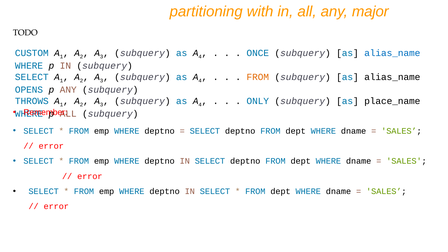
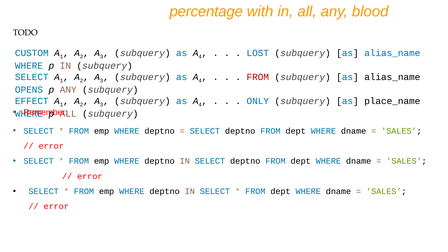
partitioning: partitioning -> percentage
major: major -> blood
ONCE: ONCE -> LOST
FROM at (258, 77) colour: orange -> red
THROWS: THROWS -> EFFECT
